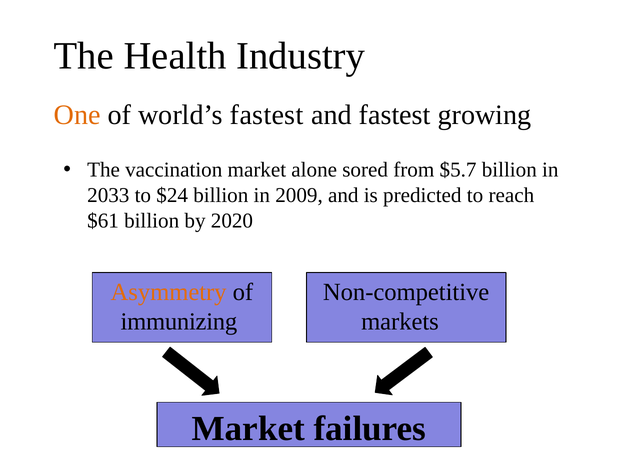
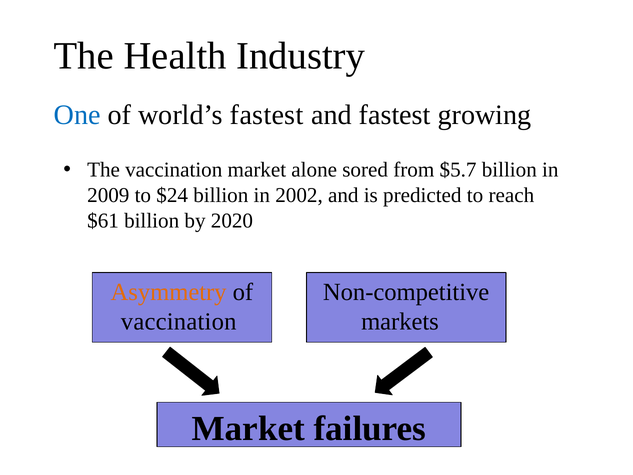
One colour: orange -> blue
2033: 2033 -> 2009
2009: 2009 -> 2002
immunizing at (179, 321): immunizing -> vaccination
